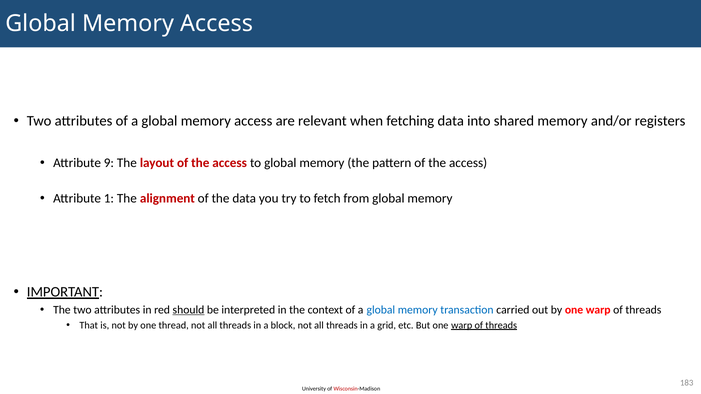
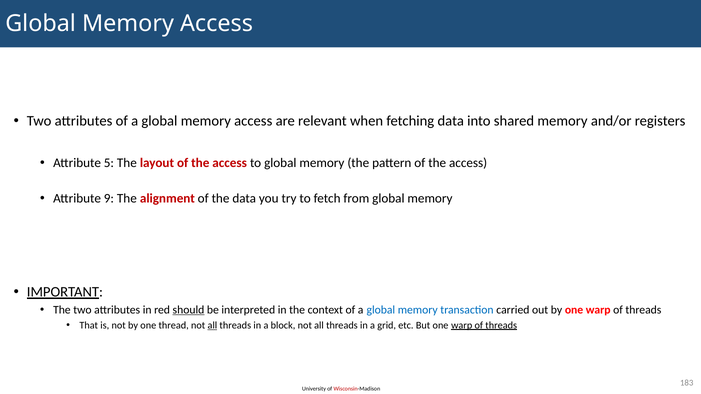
9: 9 -> 5
1: 1 -> 9
all at (212, 326) underline: none -> present
